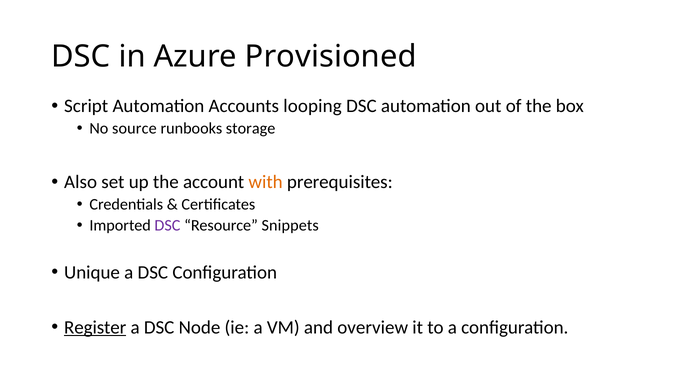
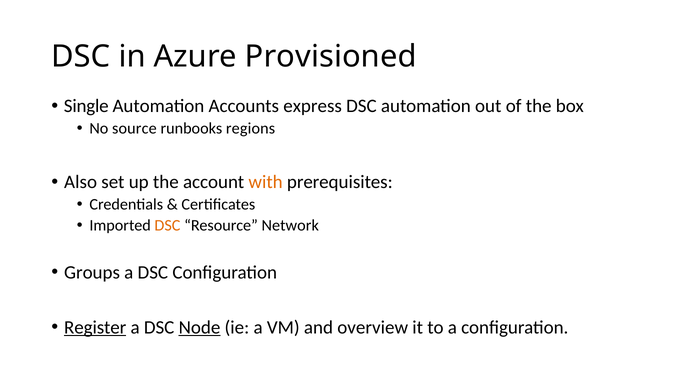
Script: Script -> Single
looping: looping -> express
storage: storage -> regions
DSC at (167, 226) colour: purple -> orange
Snippets: Snippets -> Network
Unique: Unique -> Groups
Node underline: none -> present
